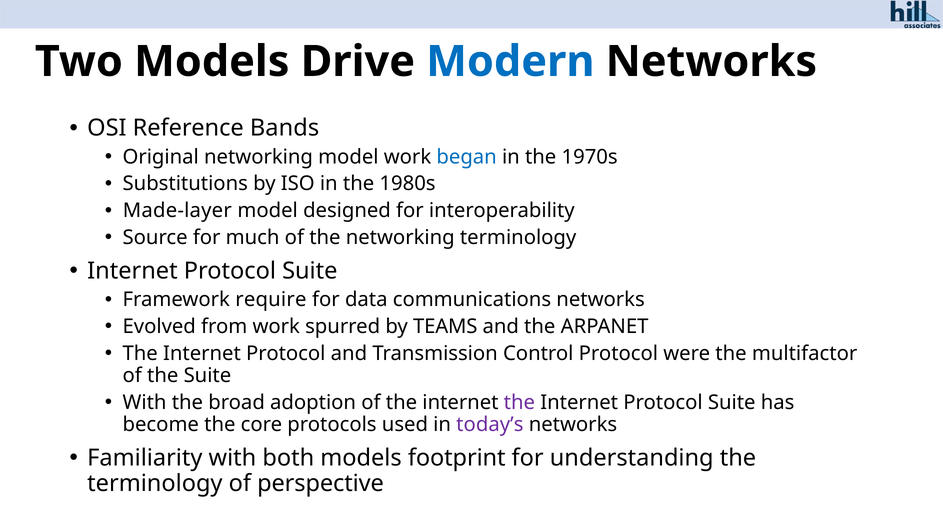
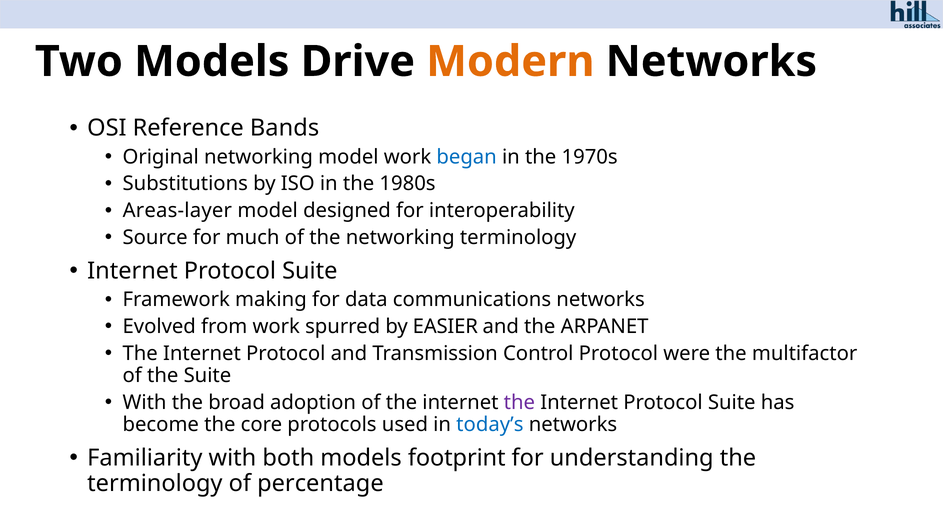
Modern colour: blue -> orange
Made-layer: Made-layer -> Areas-layer
require: require -> making
TEAMS: TEAMS -> EASIER
today’s colour: purple -> blue
perspective: perspective -> percentage
